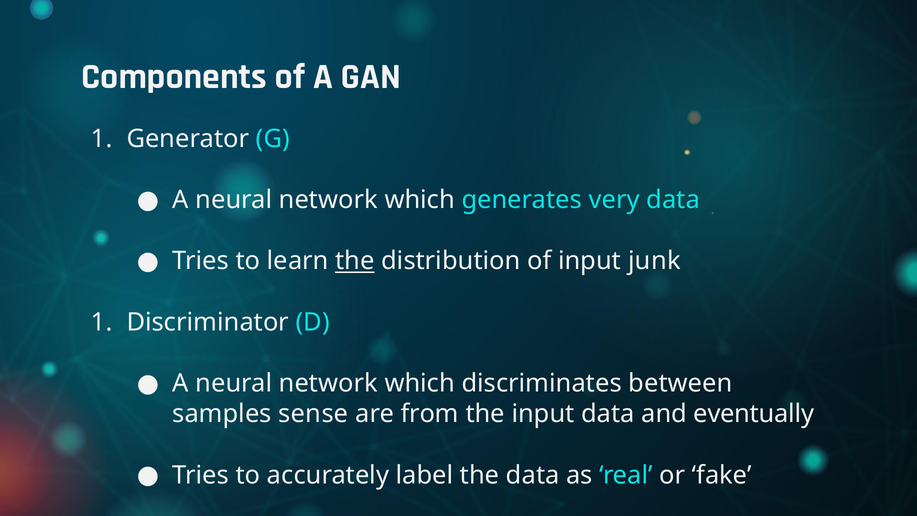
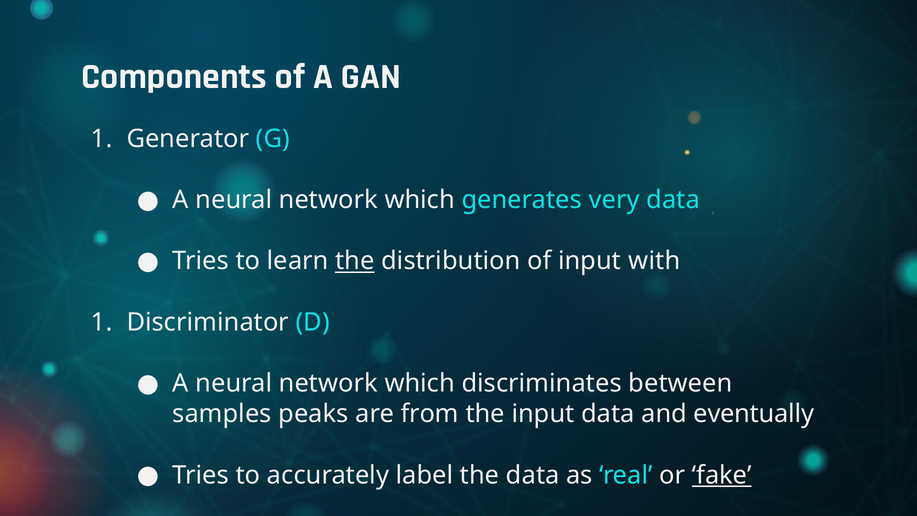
junk: junk -> with
sense: sense -> peaks
fake underline: none -> present
